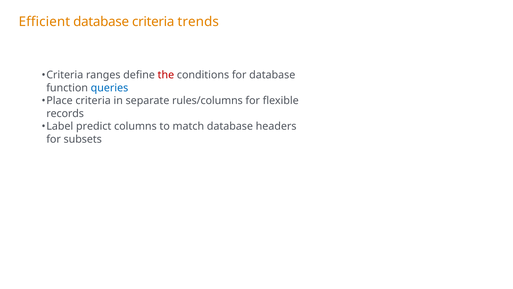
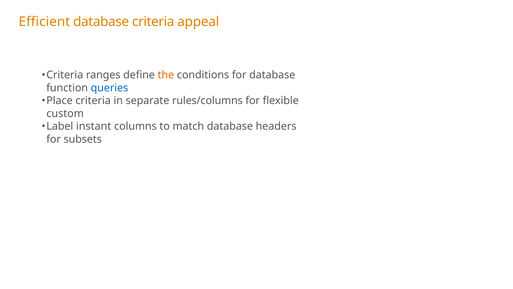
trends: trends -> appeal
the colour: red -> orange
records: records -> custom
predict: predict -> instant
